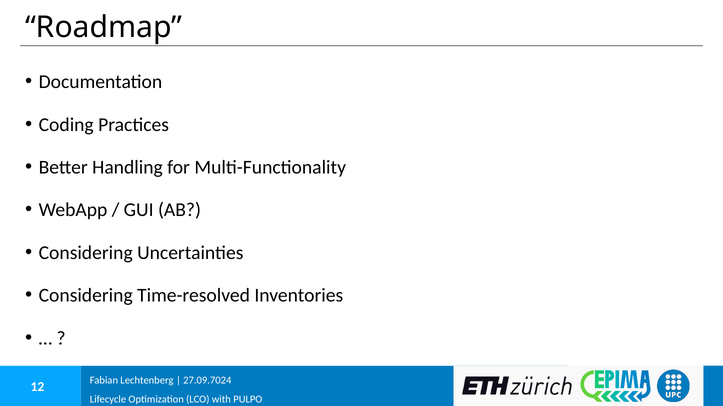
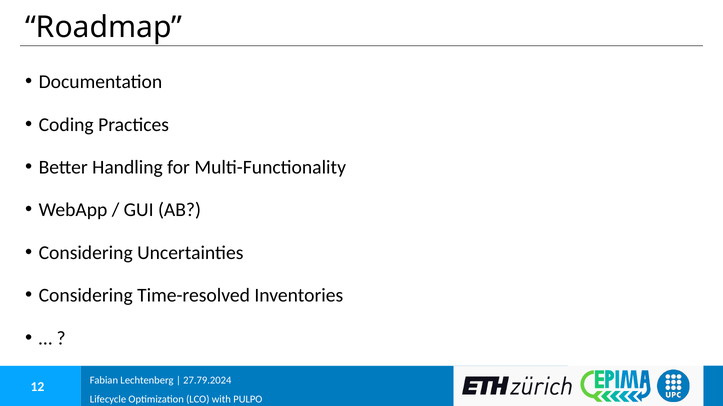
27.09.7024: 27.09.7024 -> 27.79.2024
